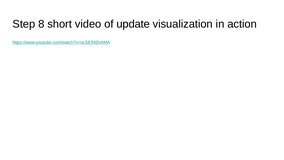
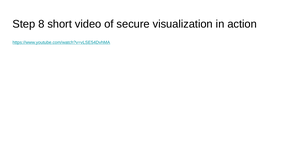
update: update -> secure
